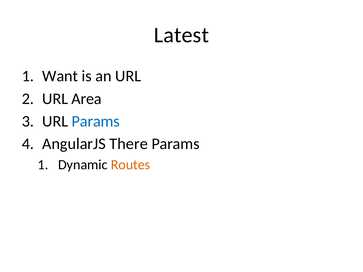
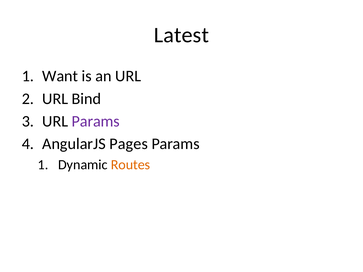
Area: Area -> Bind
Params at (96, 121) colour: blue -> purple
There: There -> Pages
